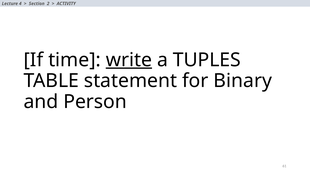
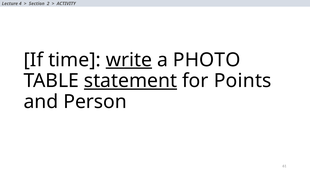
TUPLES: TUPLES -> PHOTO
statement underline: none -> present
Binary: Binary -> Points
